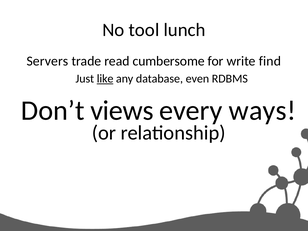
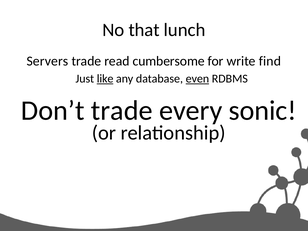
tool: tool -> that
even underline: none -> present
Don’t views: views -> trade
ways: ways -> sonic
